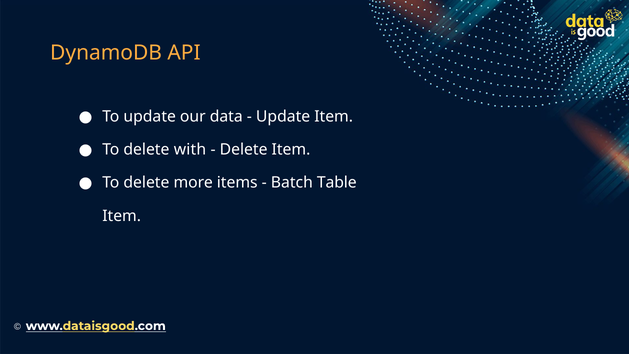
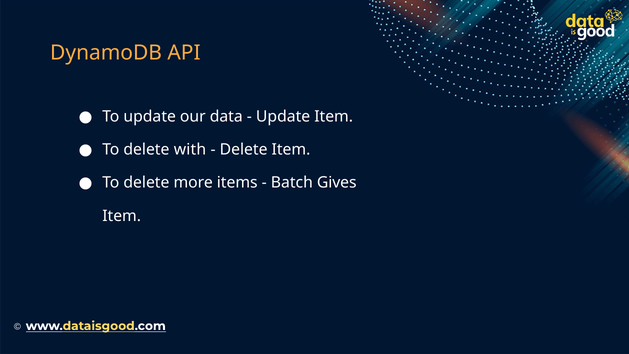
Table: Table -> Gives
